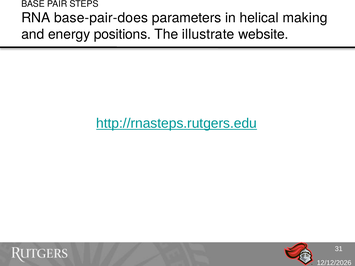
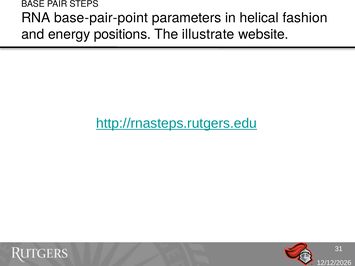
base-pair-does: base-pair-does -> base-pair-point
making: making -> fashion
